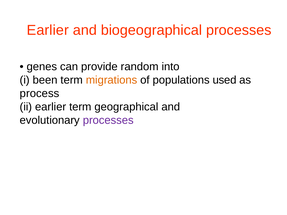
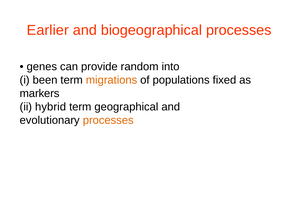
used: used -> fixed
process: process -> markers
ii earlier: earlier -> hybrid
processes at (108, 120) colour: purple -> orange
